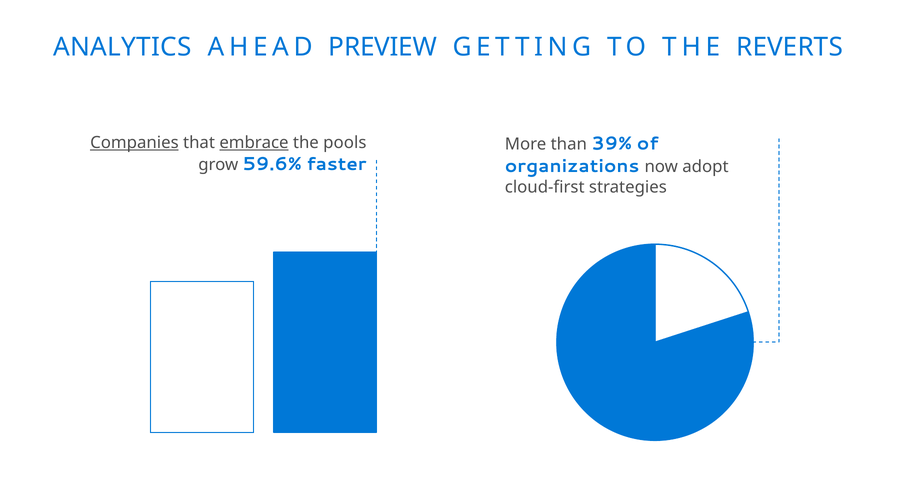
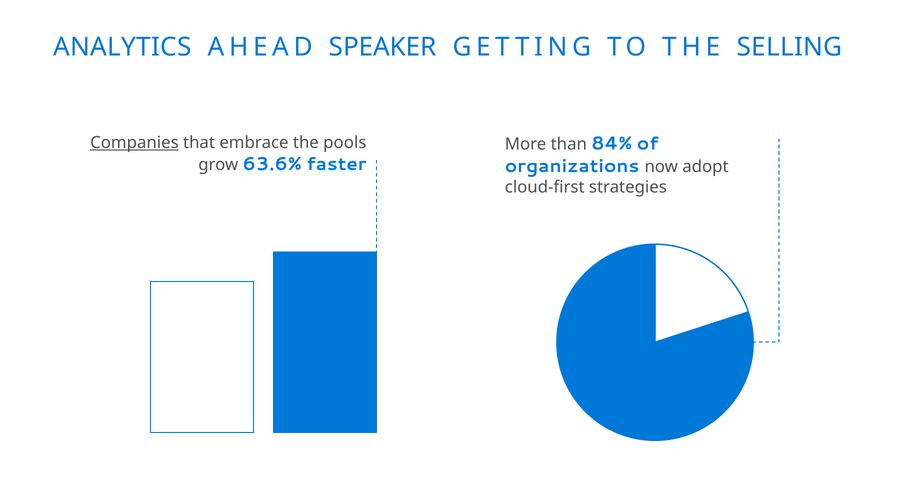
PREVIEW: PREVIEW -> SPEAKER
REVERTS: REVERTS -> SELLING
embrace underline: present -> none
39%: 39% -> 84%
59.6%: 59.6% -> 63.6%
